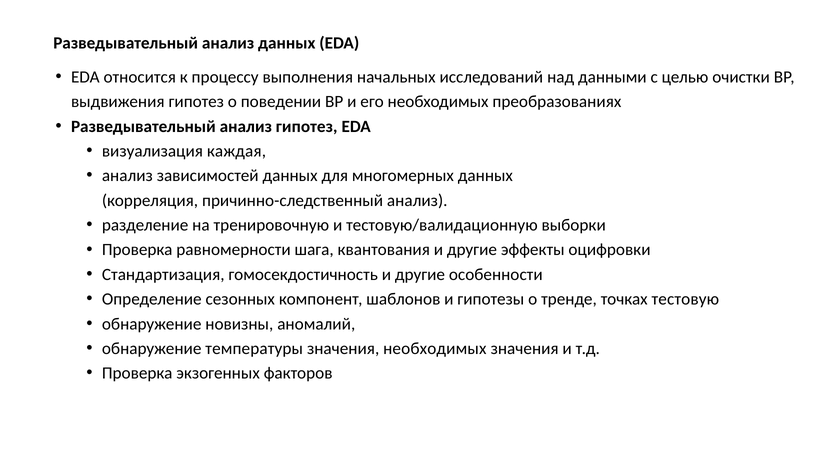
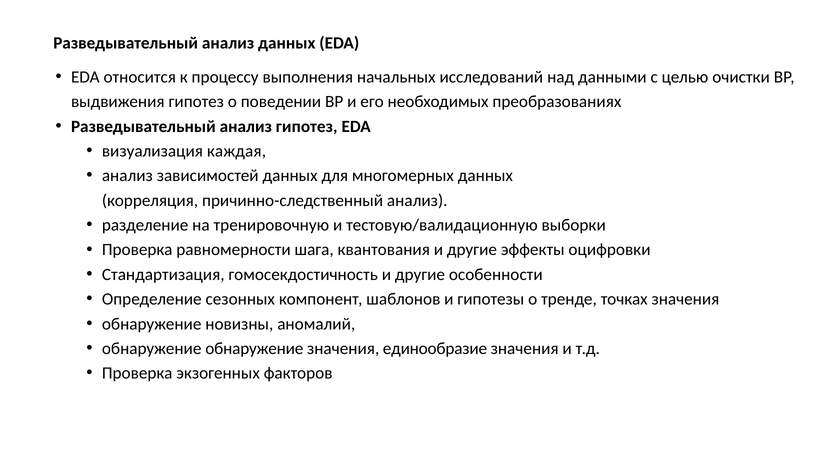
точках тестовую: тестовую -> значения
обнаружение температуры: температуры -> обнаружение
значения необходимых: необходимых -> единообразие
